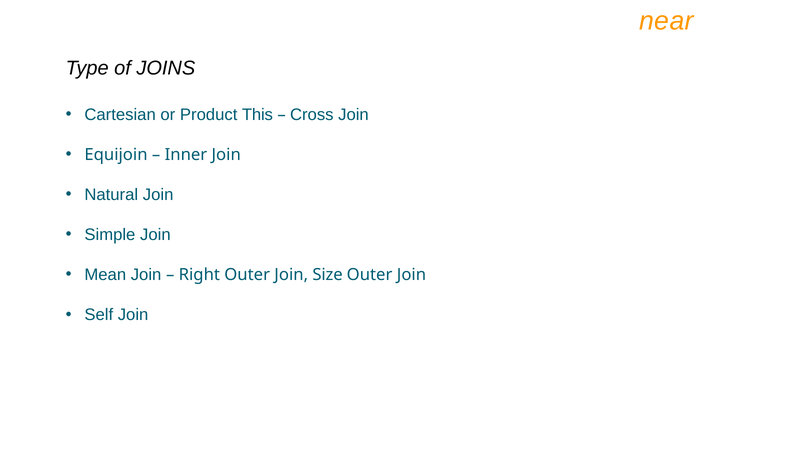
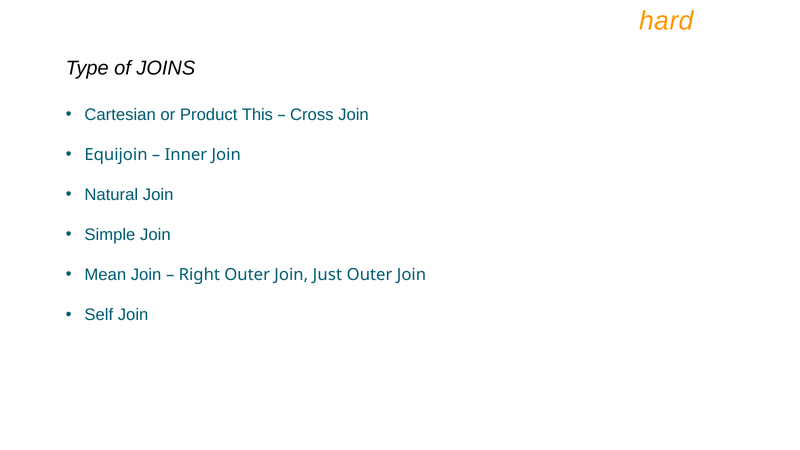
near: near -> hard
Size: Size -> Just
